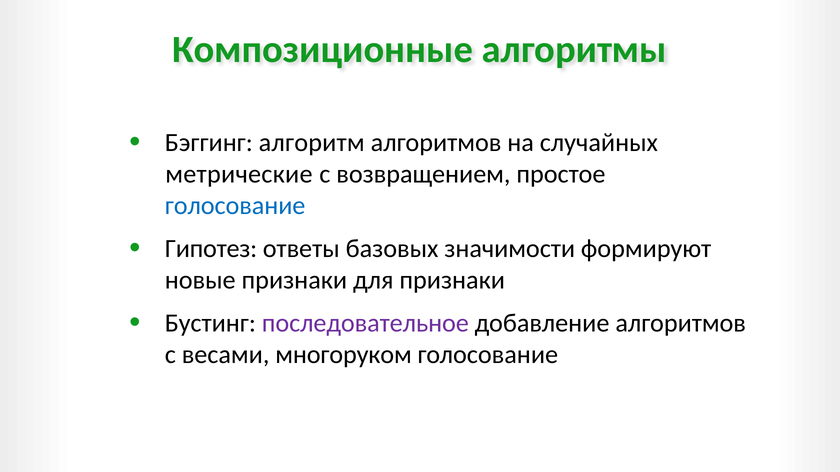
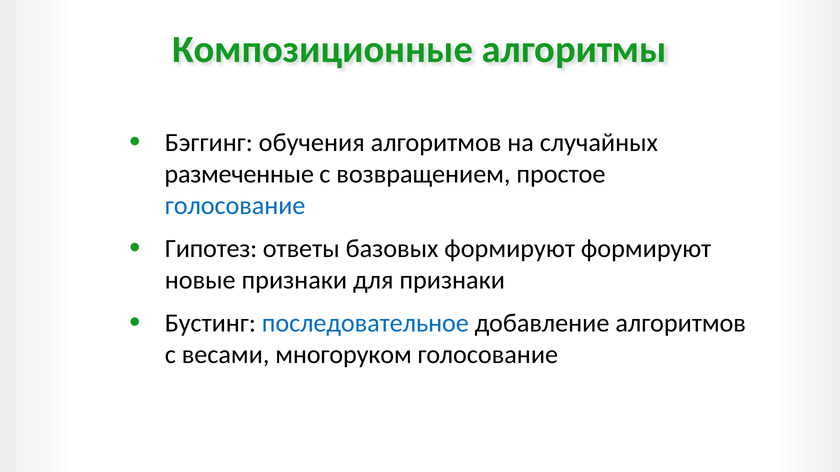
алгоритм: алгоритм -> обучения
метрические: метрические -> размеченные
базовых значимости: значимости -> формируют
последовательное colour: purple -> blue
